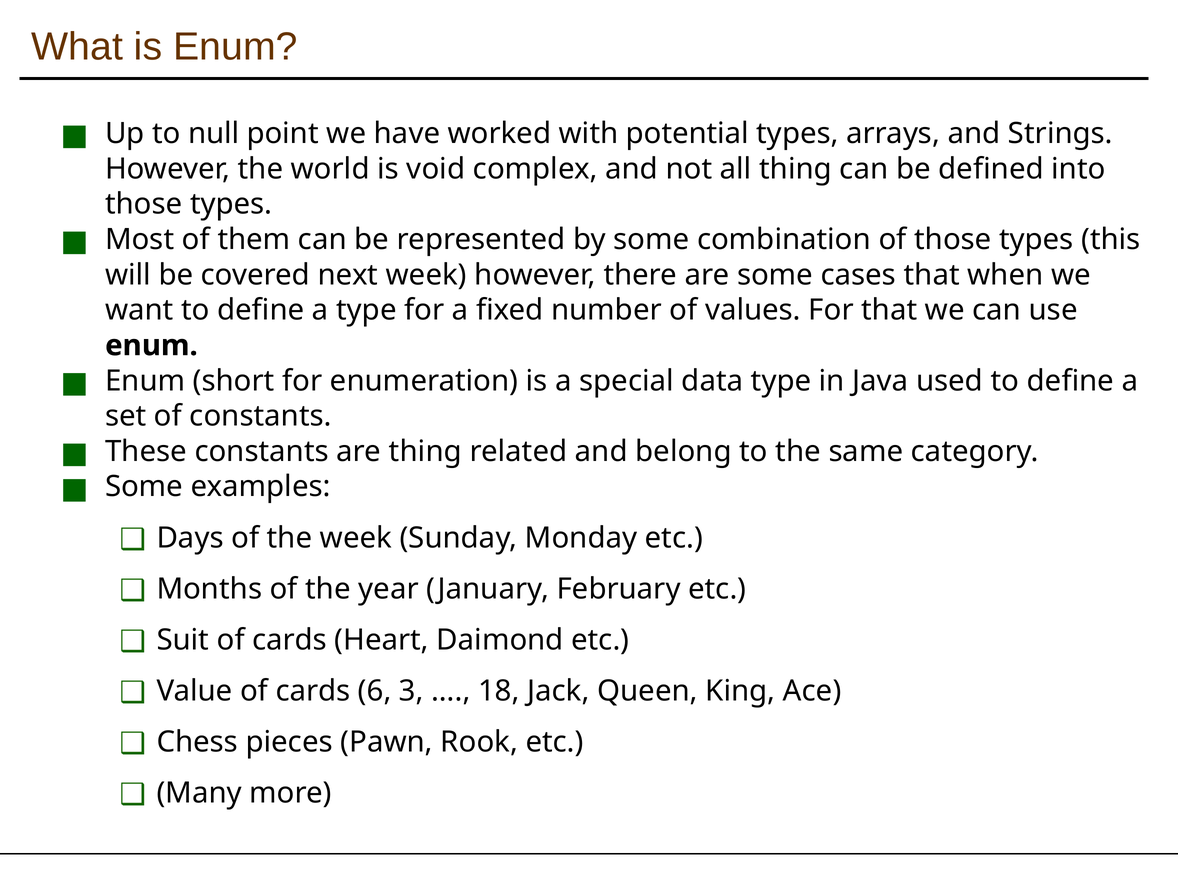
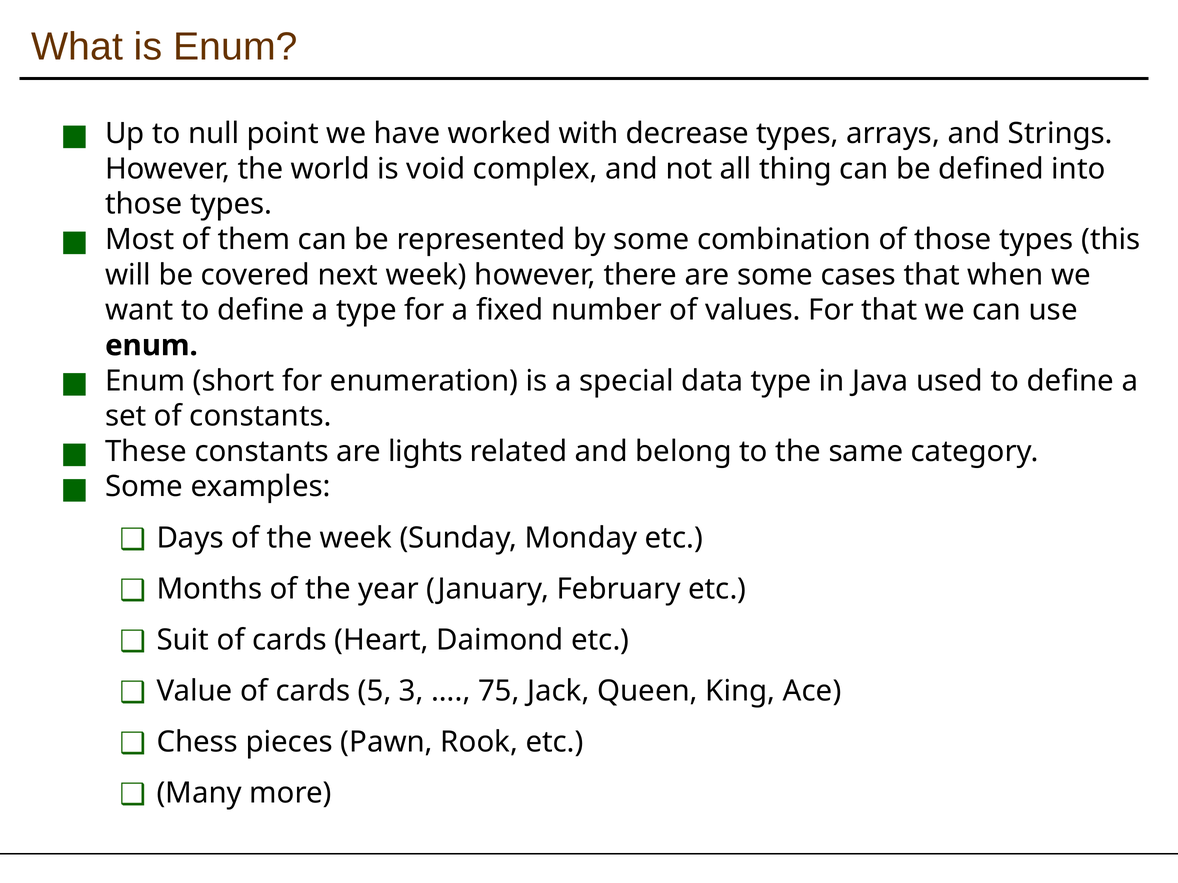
potential: potential -> decrease
are thing: thing -> lights
6: 6 -> 5
18: 18 -> 75
